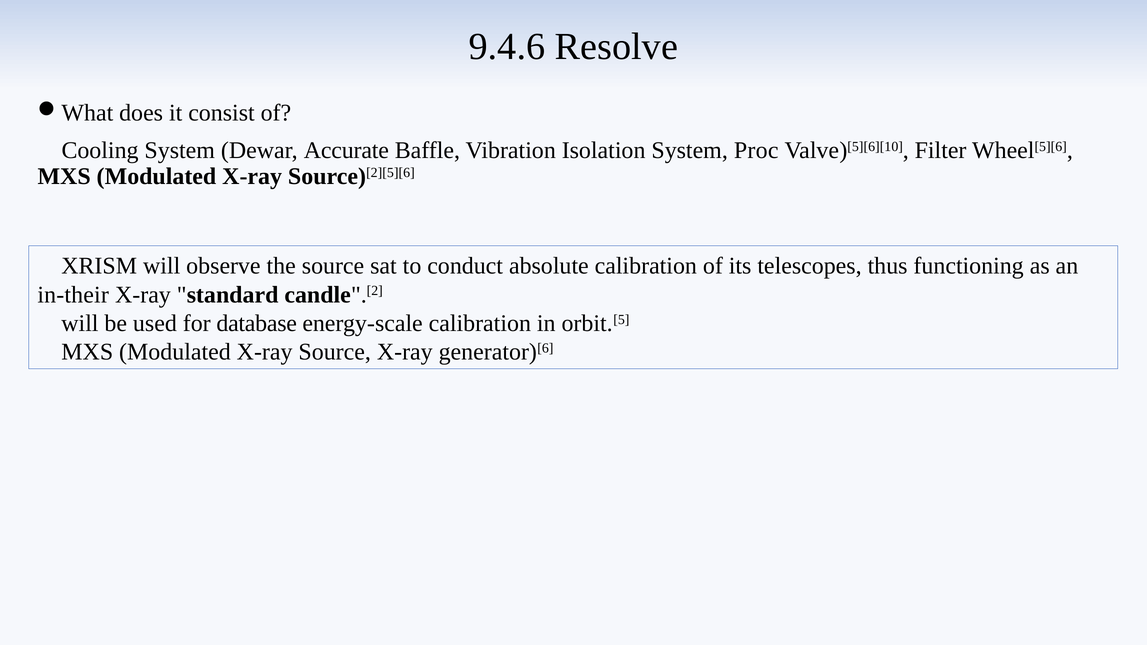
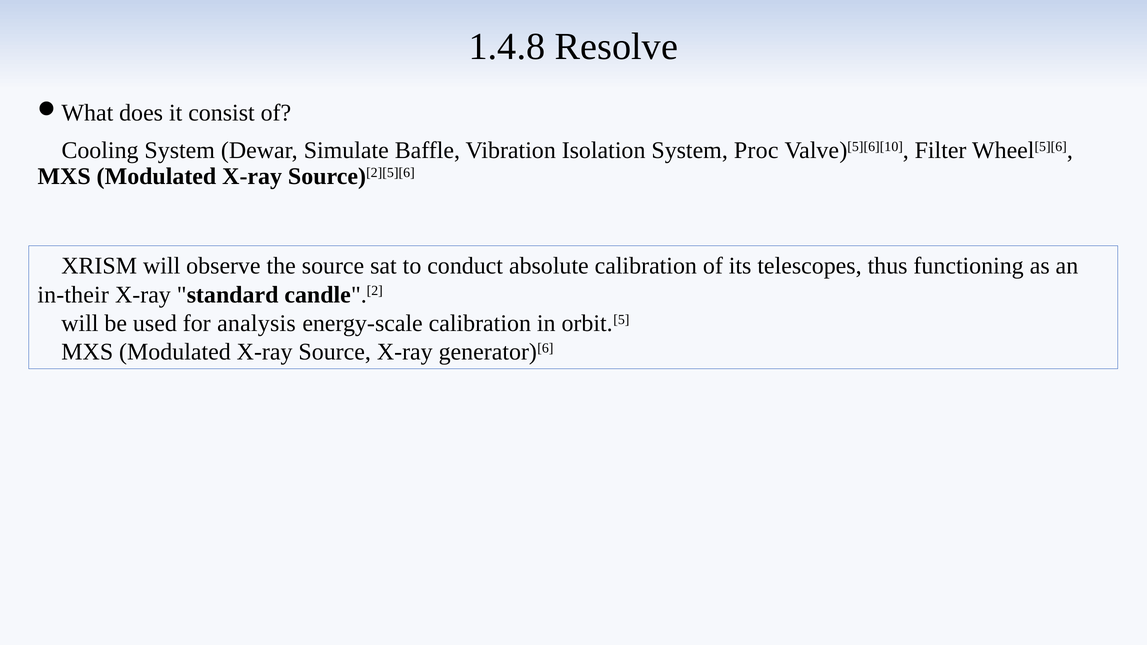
9.4.6: 9.4.6 -> 1.4.8
Accurate: Accurate -> Simulate
database: database -> analysis
